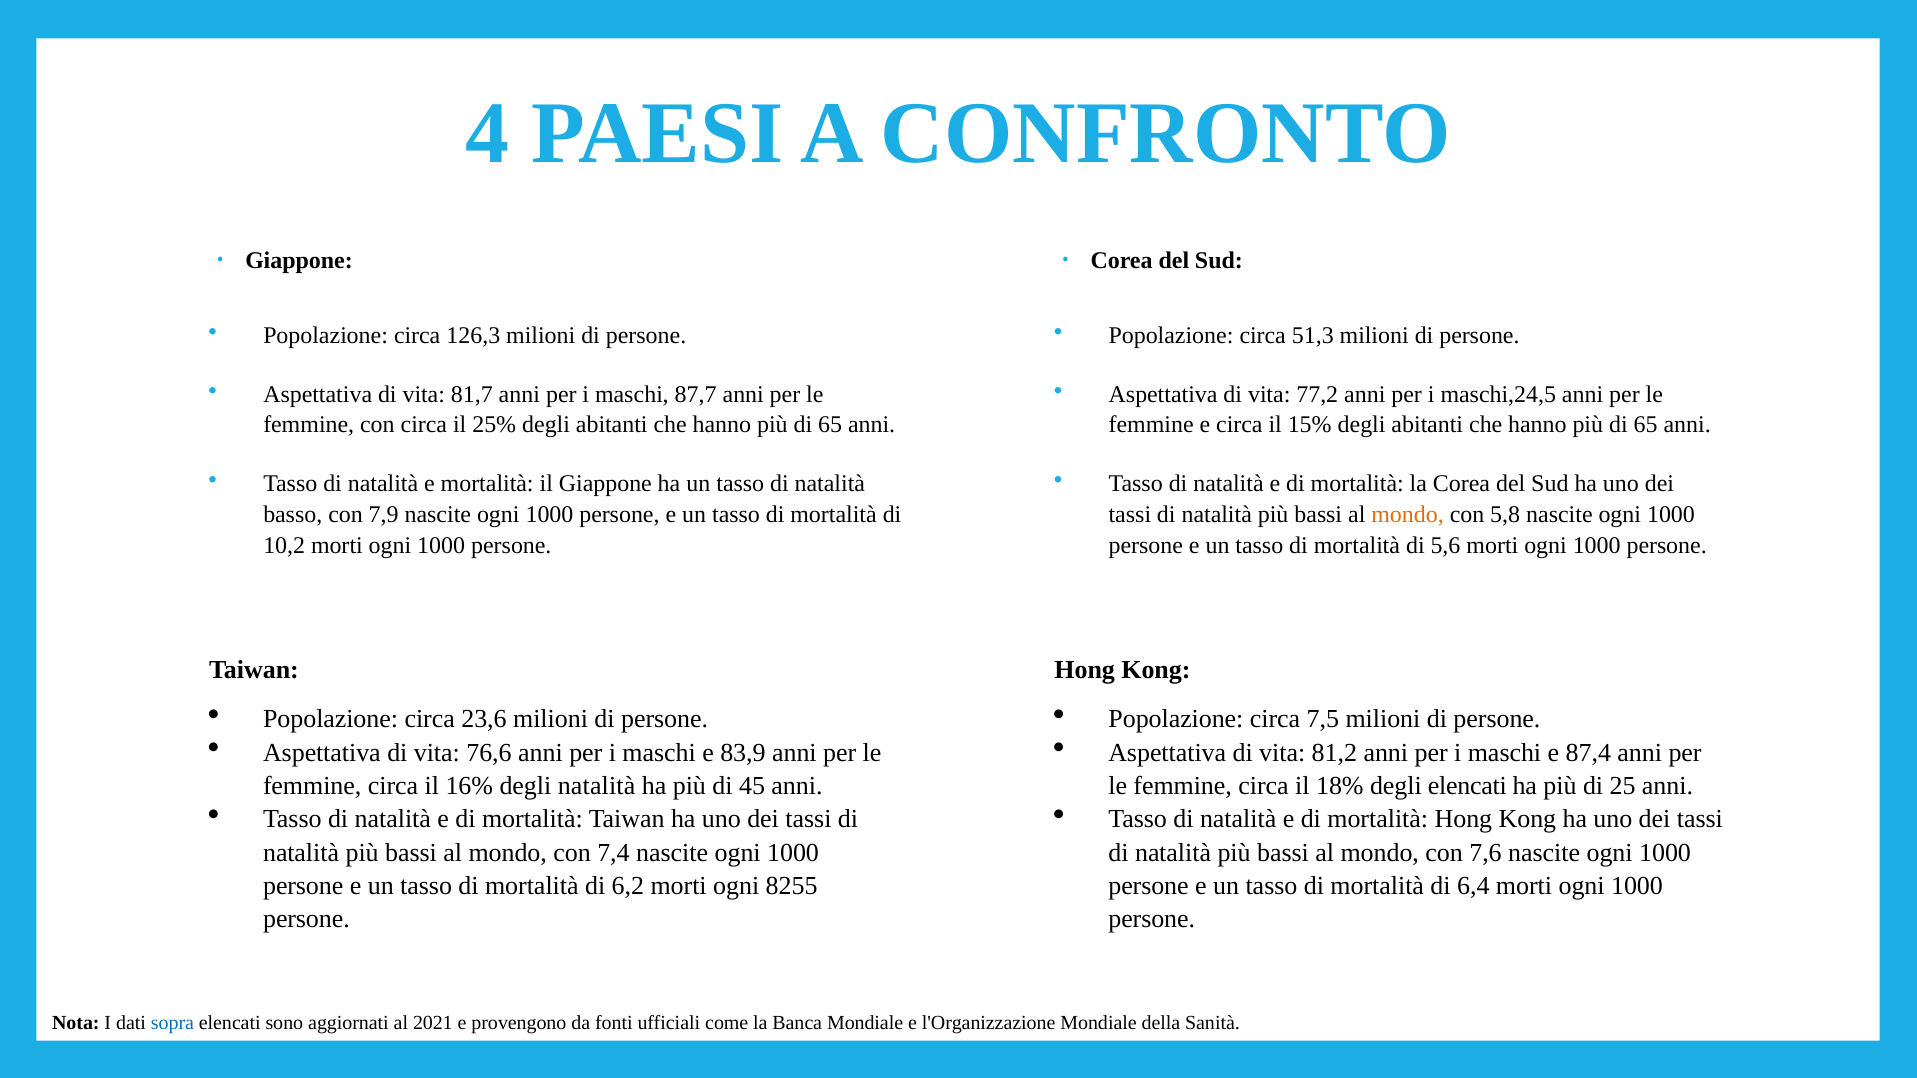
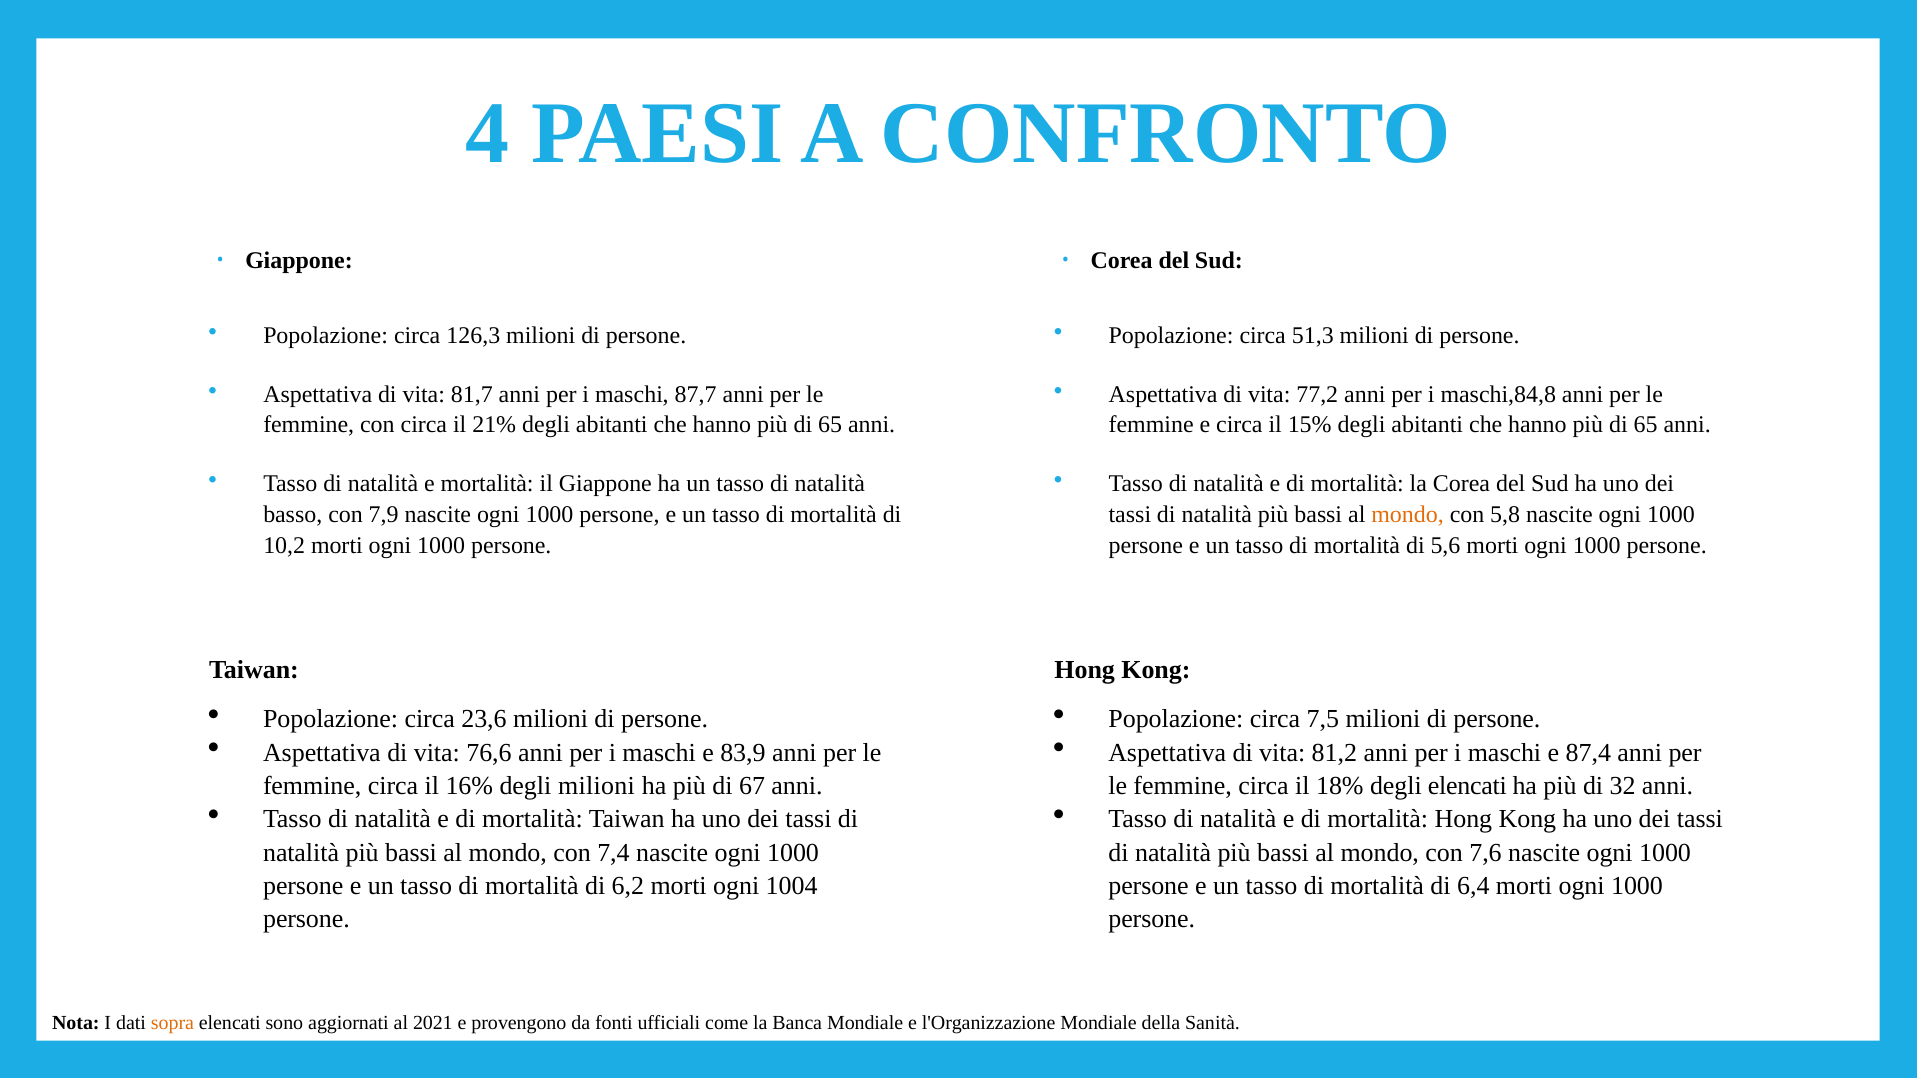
maschi,24,5: maschi,24,5 -> maschi,84,8
25%: 25% -> 21%
degli natalità: natalità -> milioni
45: 45 -> 67
25: 25 -> 32
8255: 8255 -> 1004
sopra colour: blue -> orange
